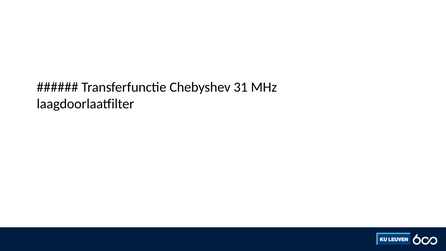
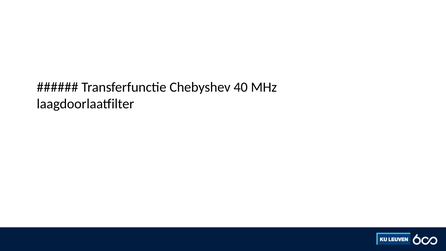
31: 31 -> 40
